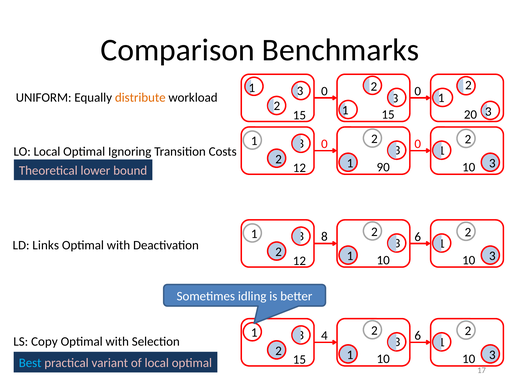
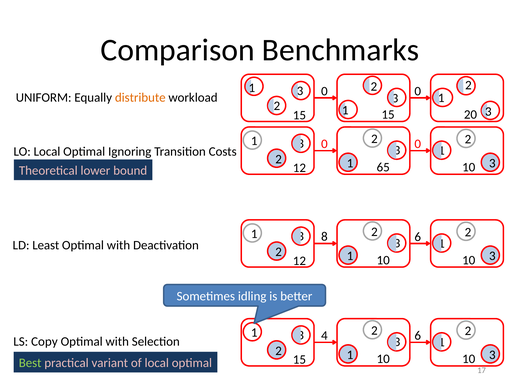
90: 90 -> 65
Links: Links -> Least
Best colour: light blue -> light green
